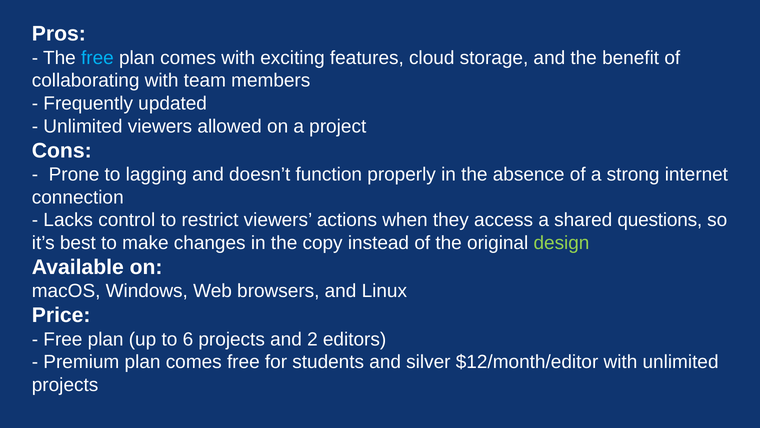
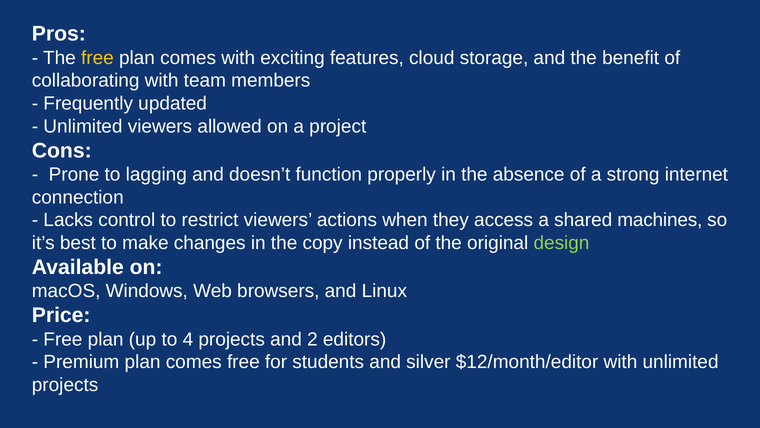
free at (97, 58) colour: light blue -> yellow
questions: questions -> machines
6: 6 -> 4
